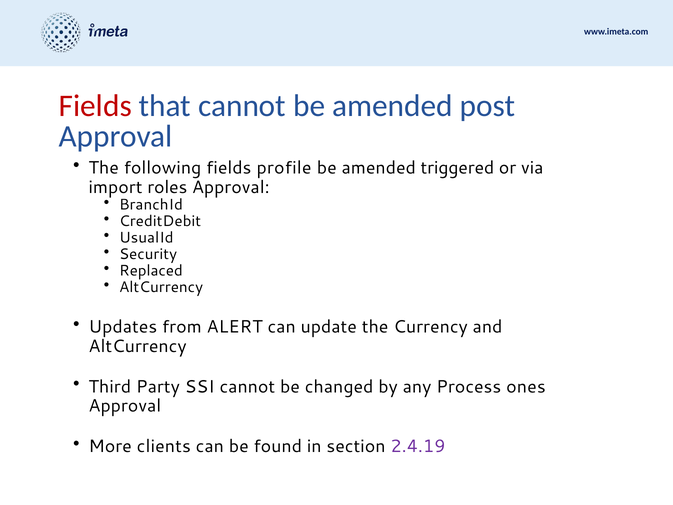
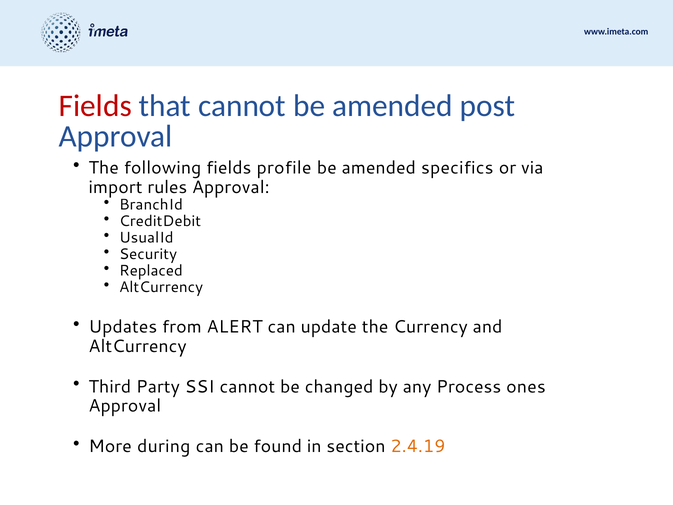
triggered: triggered -> specifics
roles: roles -> rules
clients: clients -> during
2.4.19 colour: purple -> orange
